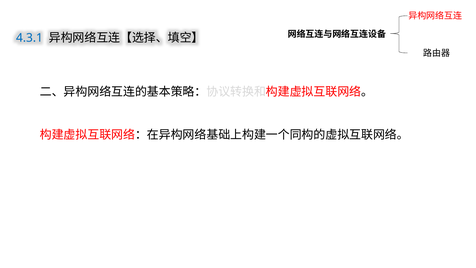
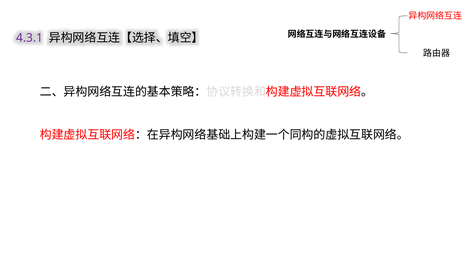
4.3.1 colour: blue -> purple
